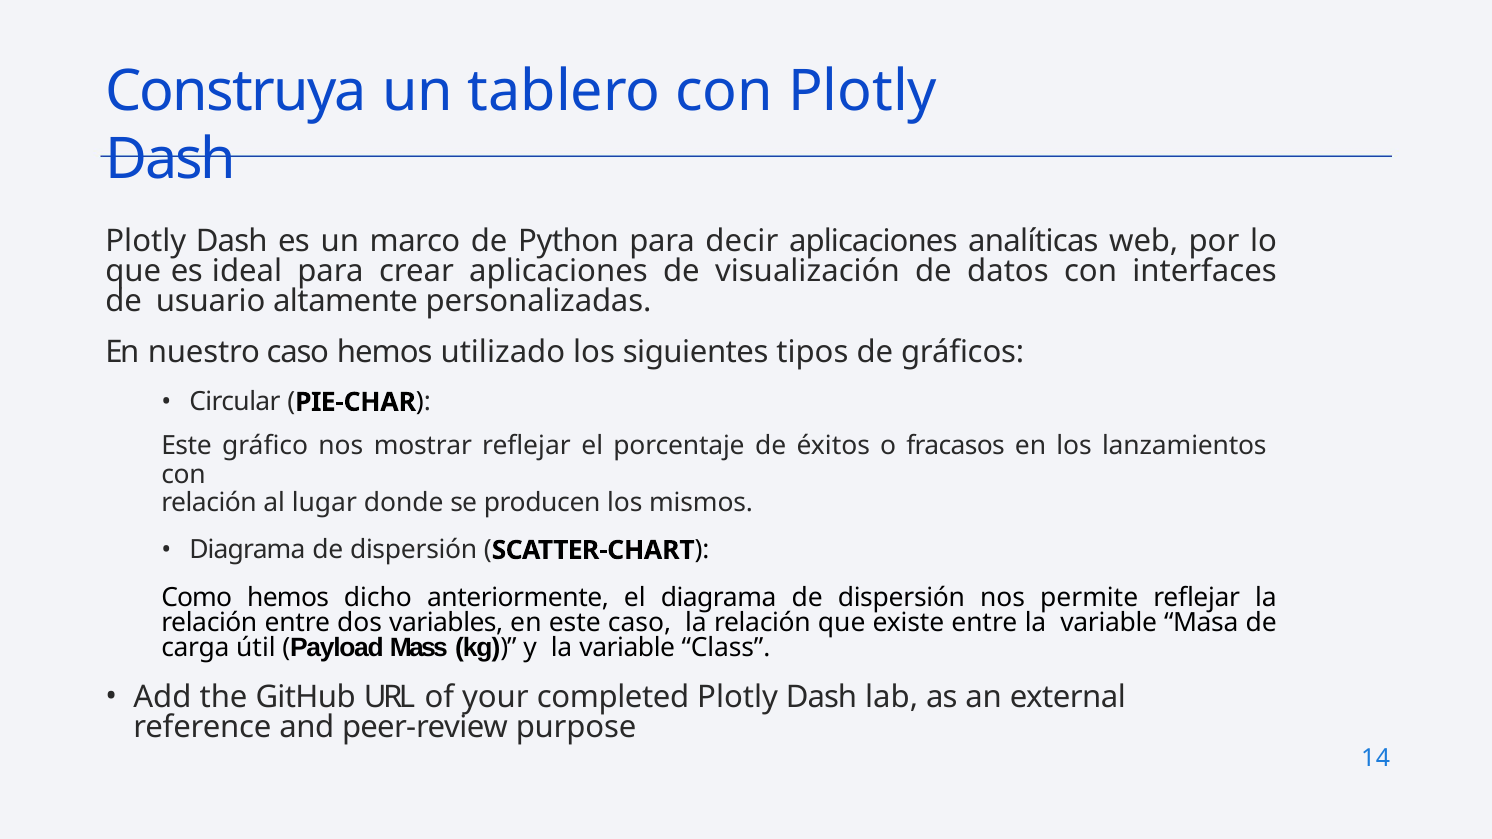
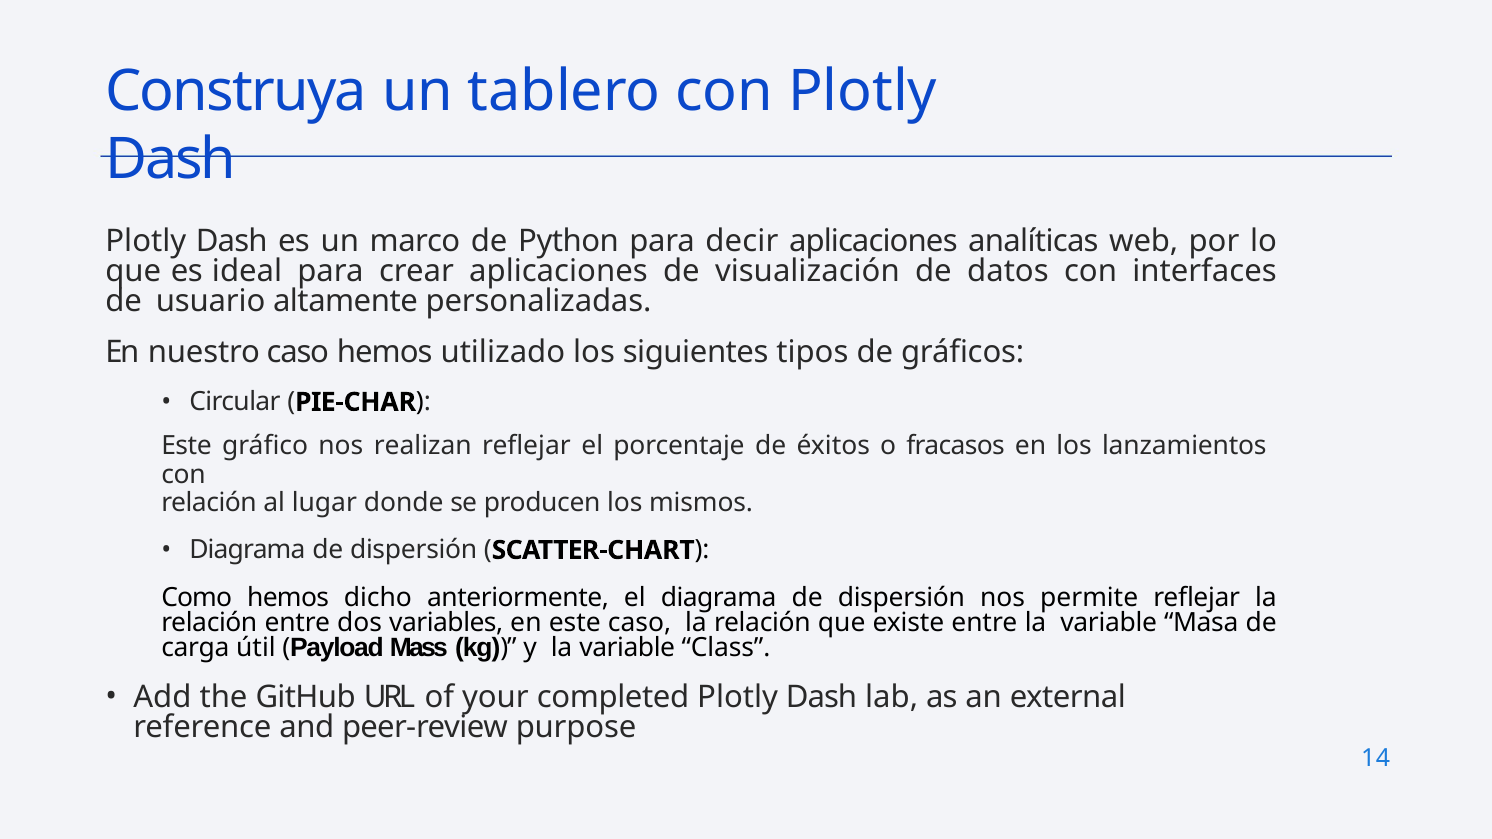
mostrar: mostrar -> realizan
